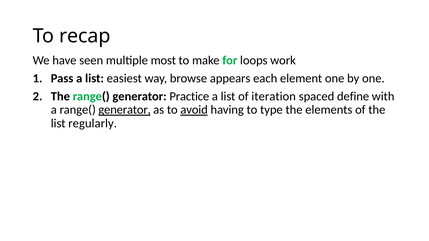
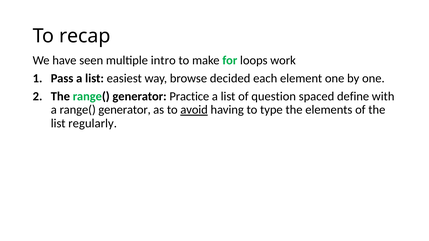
most: most -> intro
appears: appears -> decided
iteration: iteration -> question
generator at (125, 110) underline: present -> none
